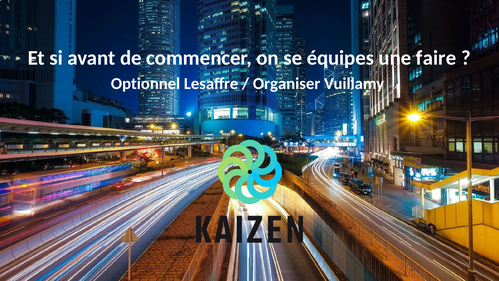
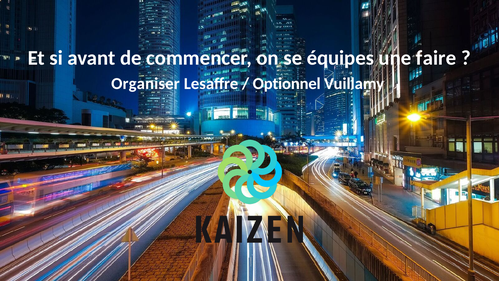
Optionnel: Optionnel -> Organiser
Organiser: Organiser -> Optionnel
